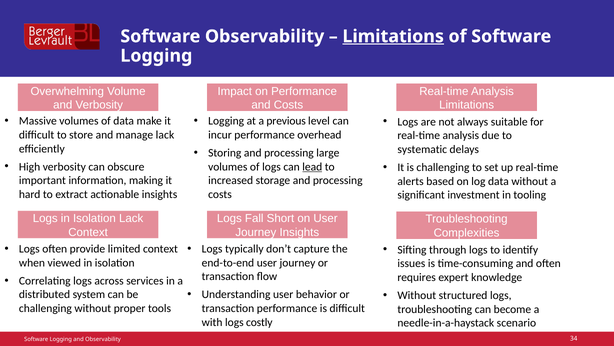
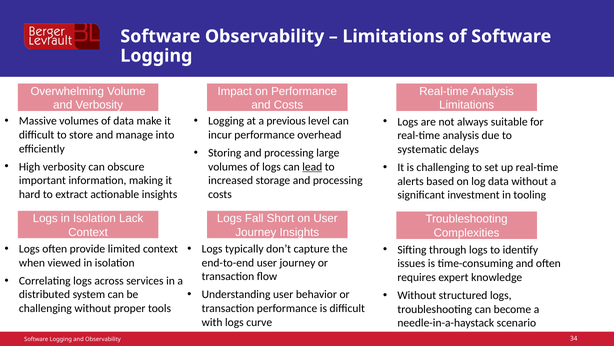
Limitations at (393, 36) underline: present -> none
manage lack: lack -> into
costly: costly -> curve
